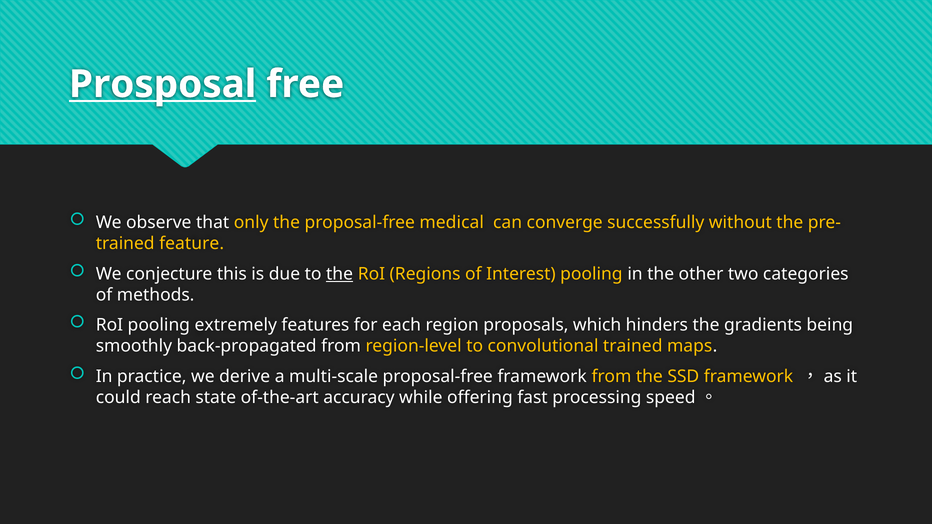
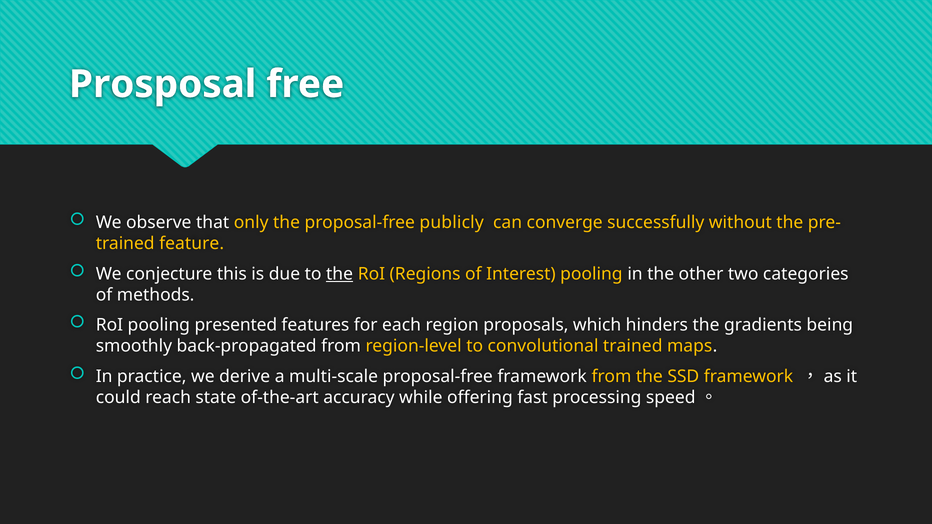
Prosposal underline: present -> none
medical: medical -> publicly
extremely: extremely -> presented
